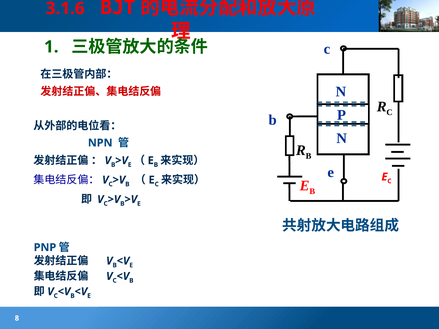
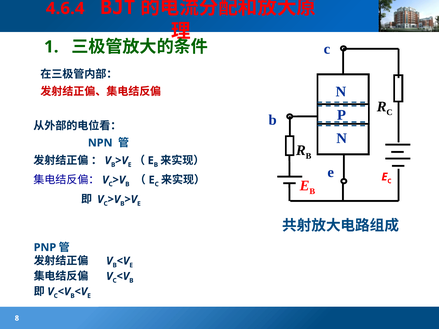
3.1.6: 3.1.6 -> 4.6.4
